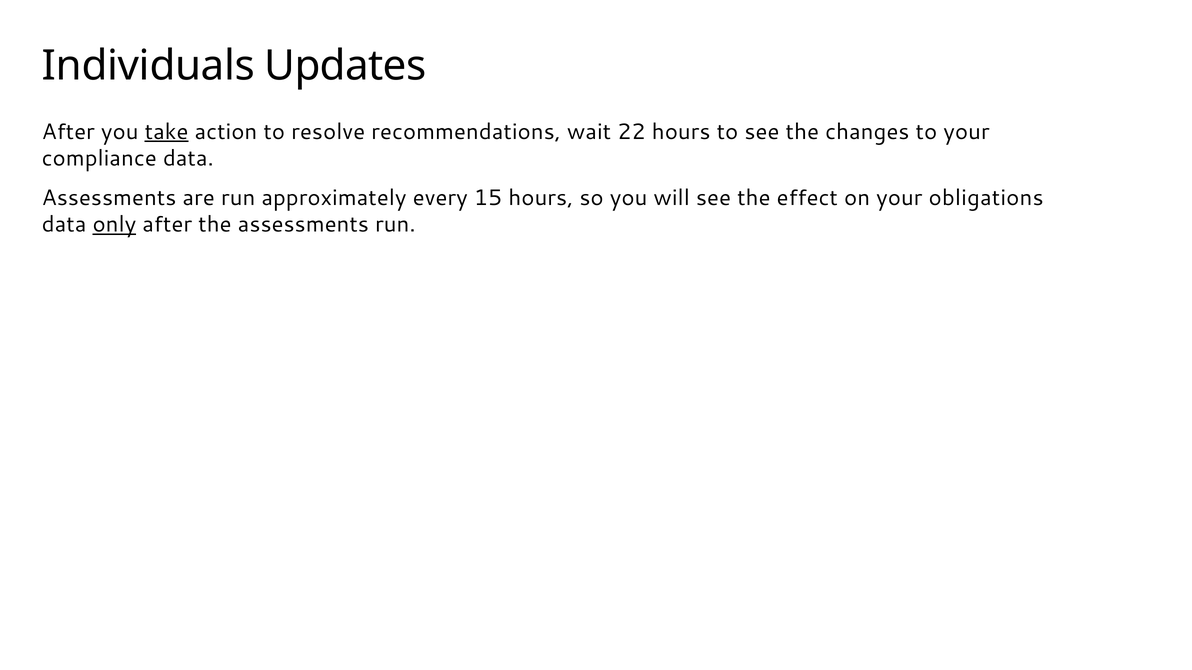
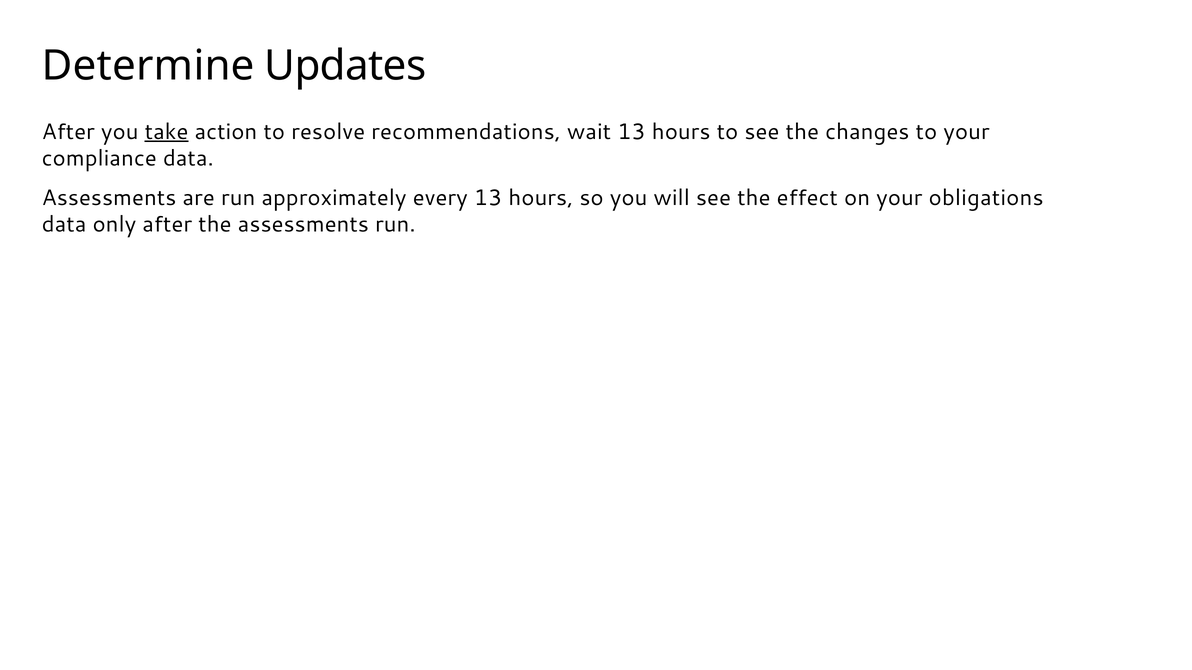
Individuals: Individuals -> Determine
wait 22: 22 -> 13
every 15: 15 -> 13
only underline: present -> none
